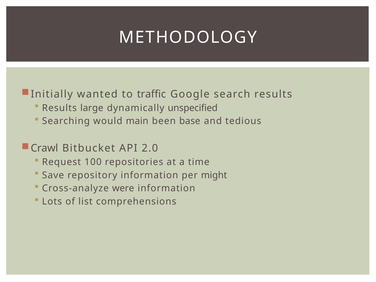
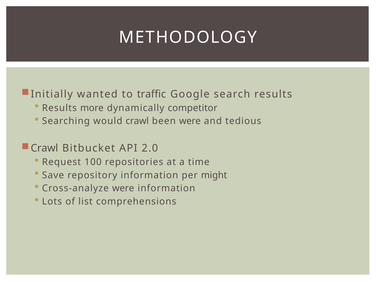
large: large -> more
unspecified: unspecified -> competitor
would main: main -> crawl
been base: base -> were
